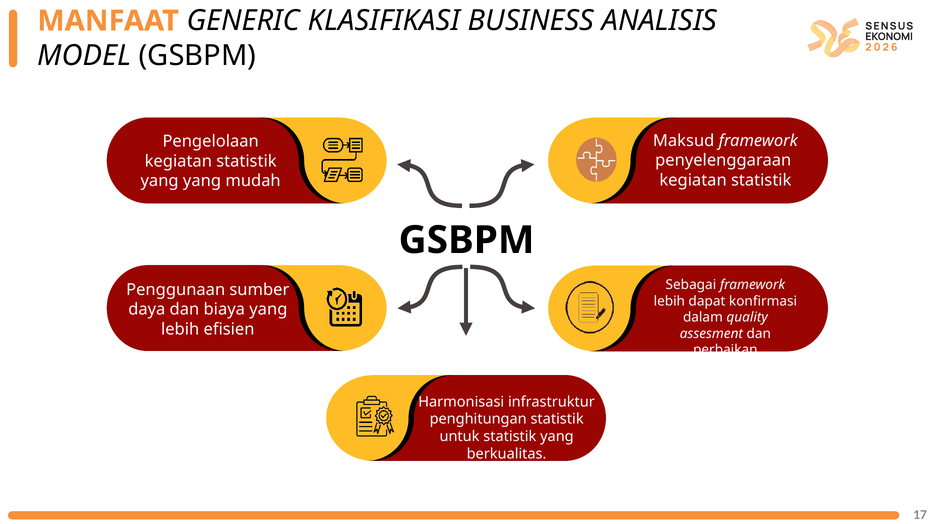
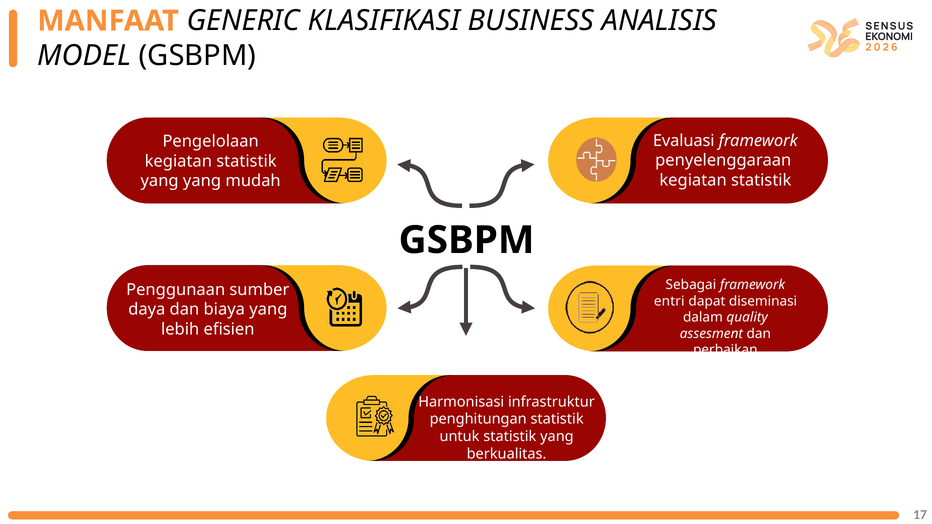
Maksud: Maksud -> Evaluasi
lebih at (669, 301): lebih -> entri
konfirmasi: konfirmasi -> diseminasi
